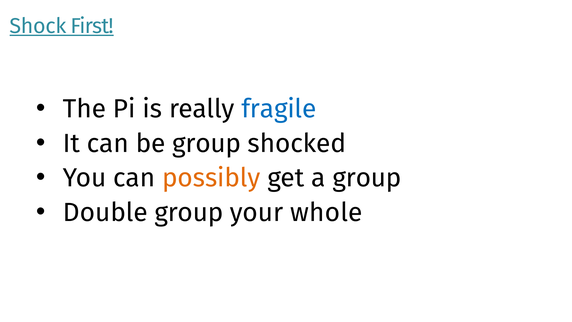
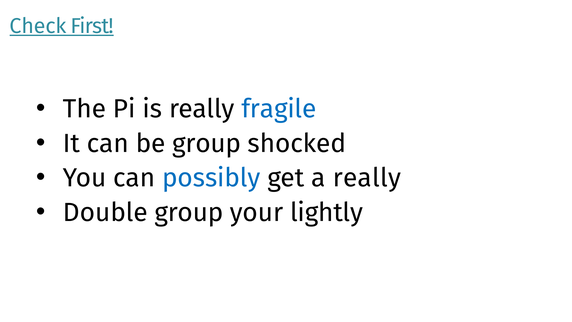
Shock: Shock -> Check
possibly colour: orange -> blue
a group: group -> really
whole: whole -> lightly
